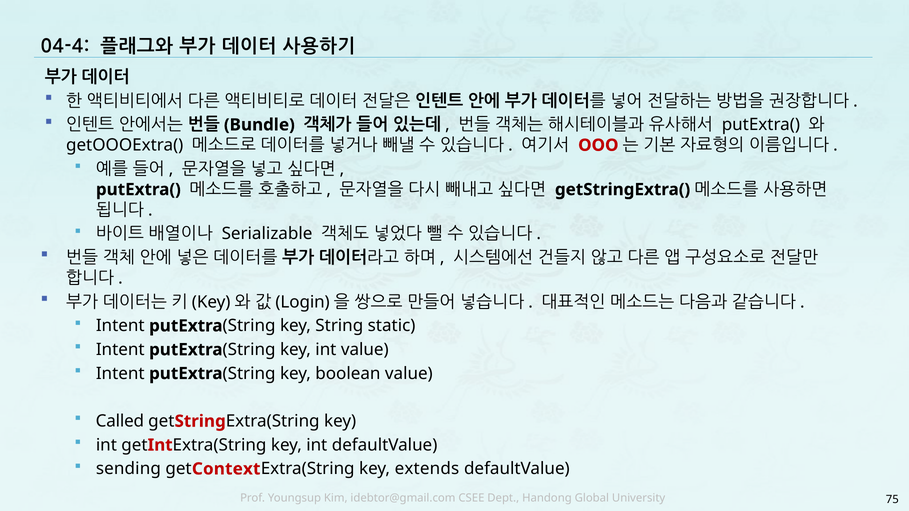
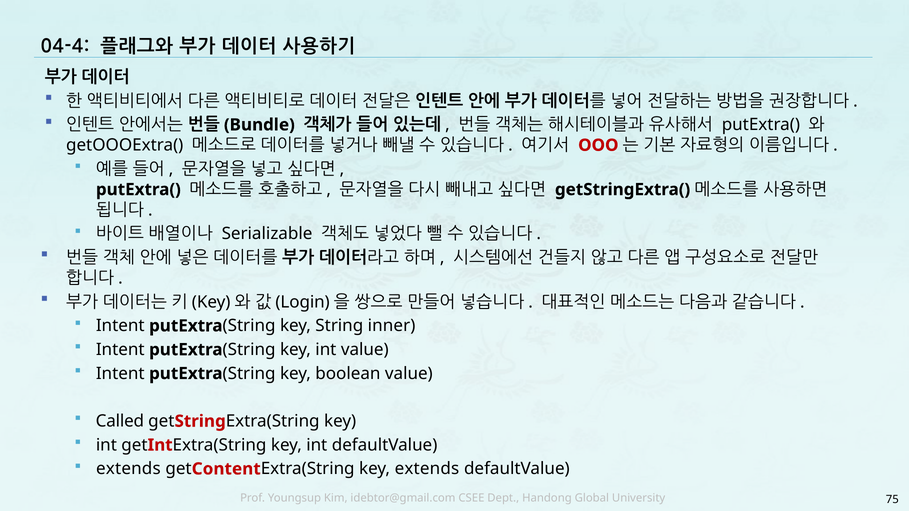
static: static -> inner
sending at (128, 469): sending -> extends
Context: Context -> Content
